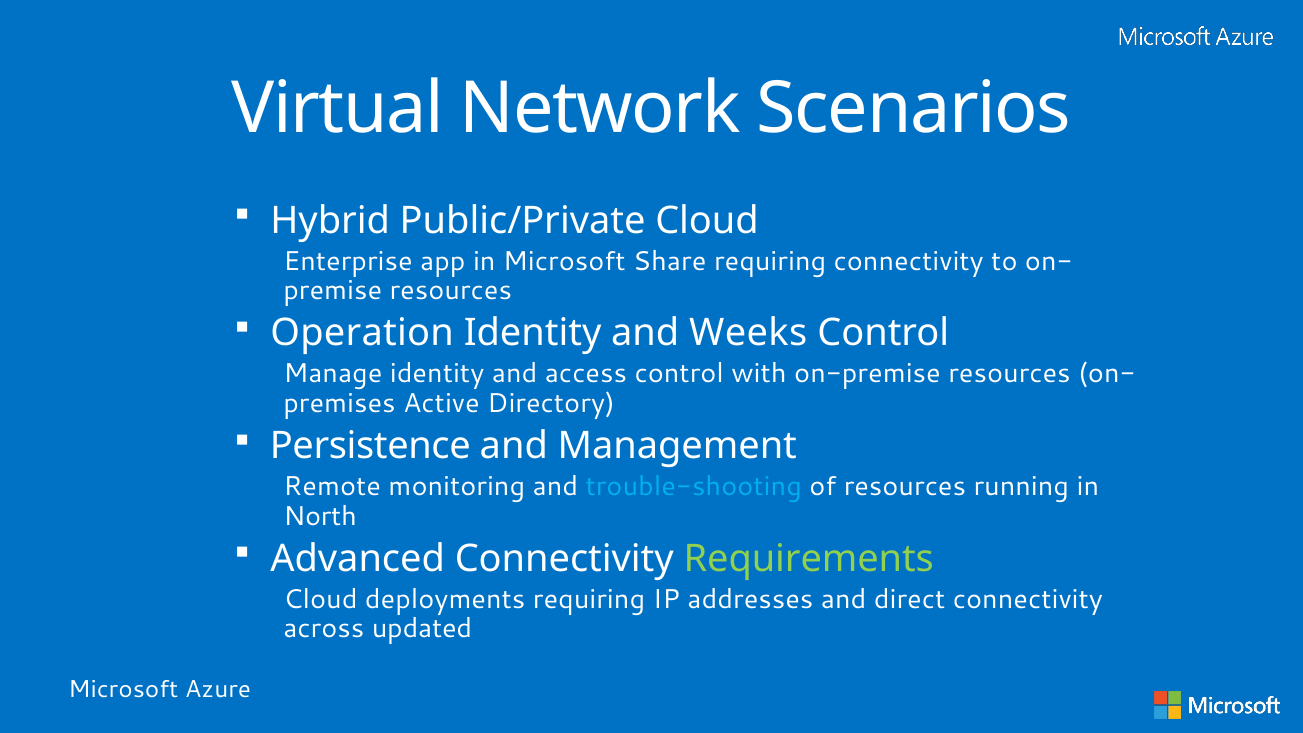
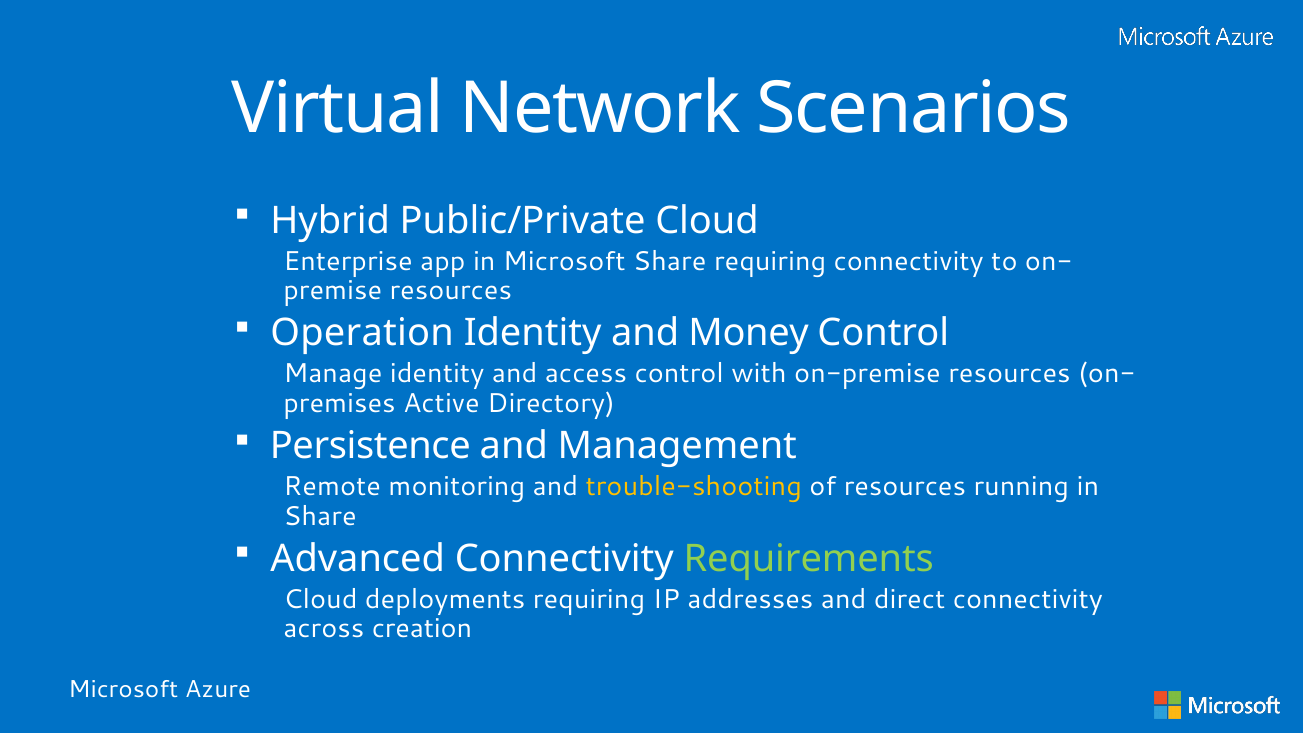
Weeks: Weeks -> Money
trouble-shooting colour: light blue -> yellow
North at (320, 516): North -> Share
updated: updated -> creation
